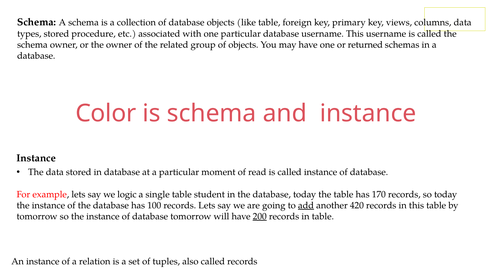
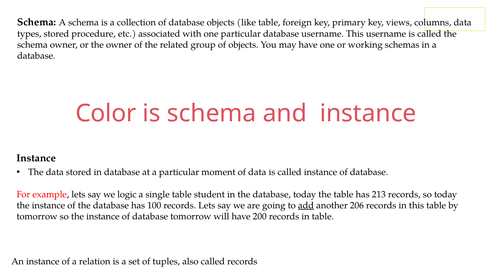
returned: returned -> working
of read: read -> data
170: 170 -> 213
420: 420 -> 206
200 underline: present -> none
